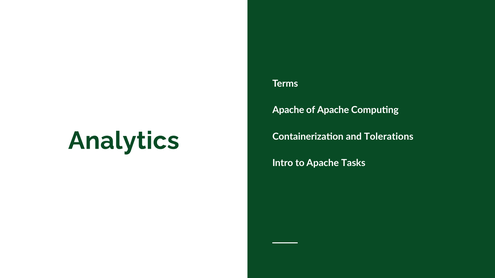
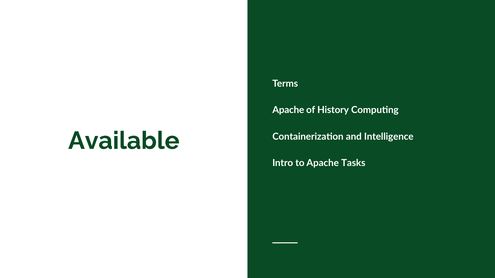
of Apache: Apache -> History
Analytics: Analytics -> Available
Tolerations: Tolerations -> Intelligence
